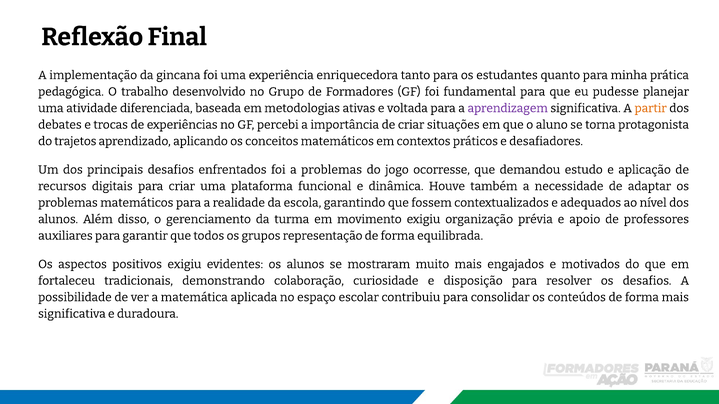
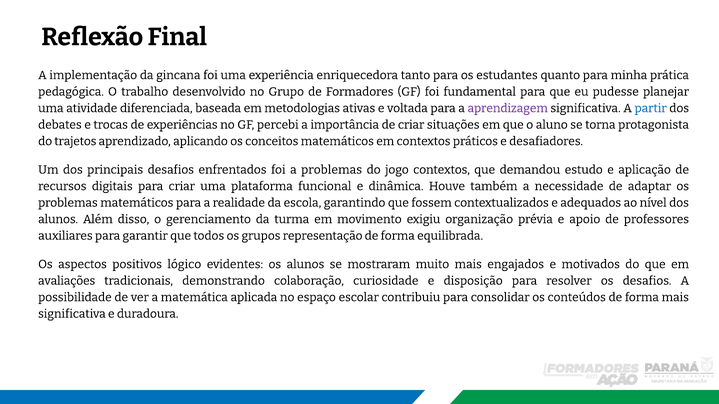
partir colour: orange -> blue
jogo ocorresse: ocorresse -> contextos
positivos exigiu: exigiu -> lógico
fortaleceu: fortaleceu -> avaliações
